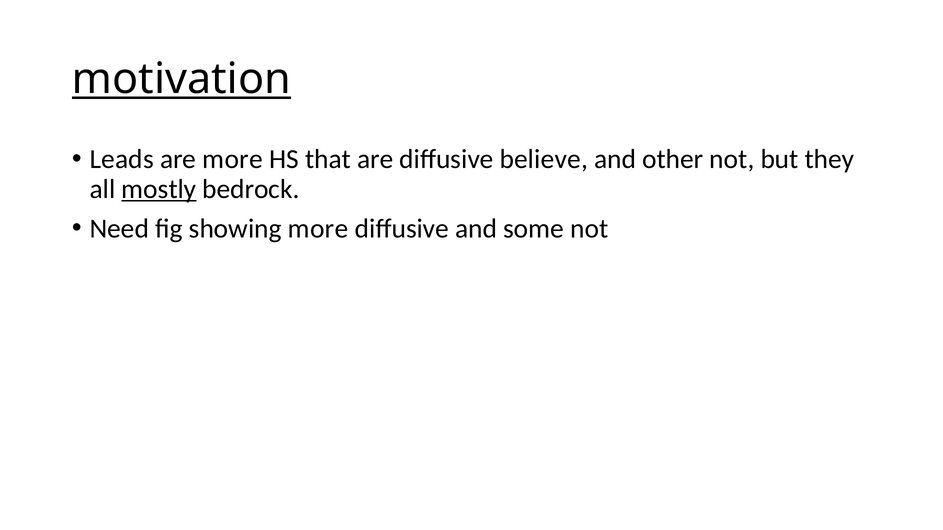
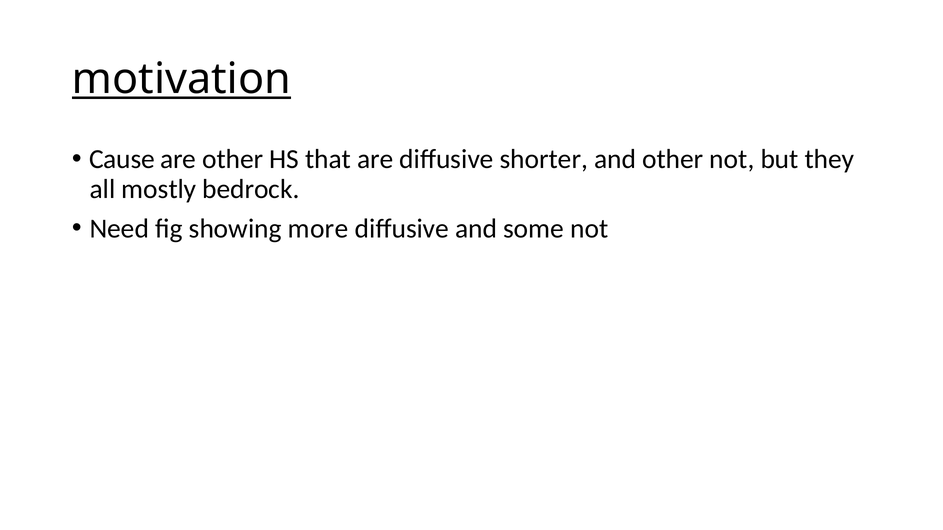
Leads: Leads -> Cause
are more: more -> other
believe: believe -> shorter
mostly underline: present -> none
